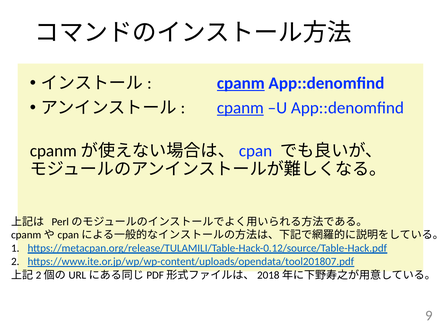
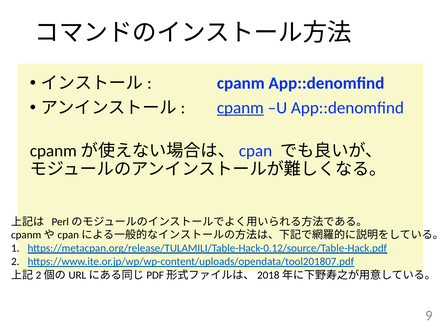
cpanm at (241, 83) underline: present -> none
